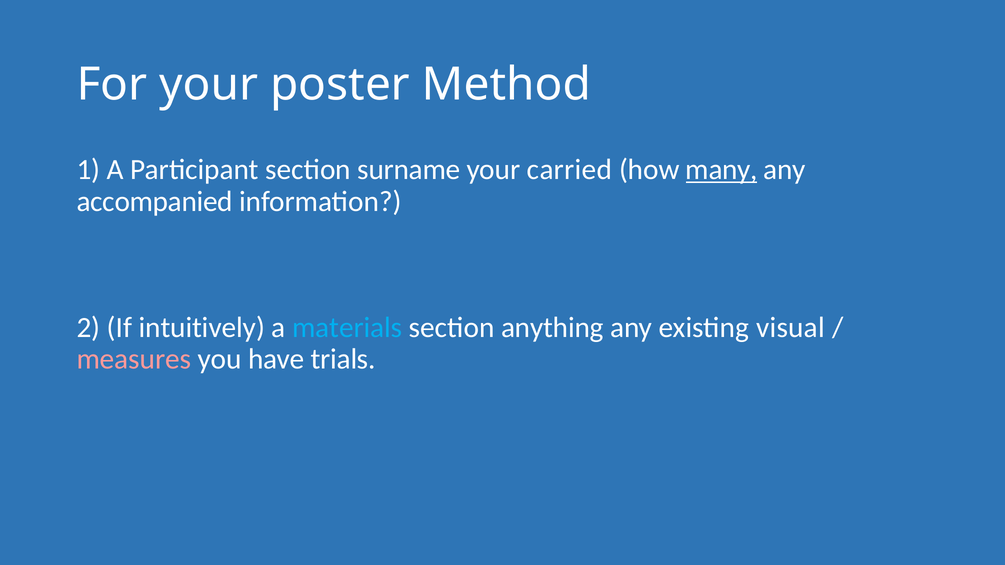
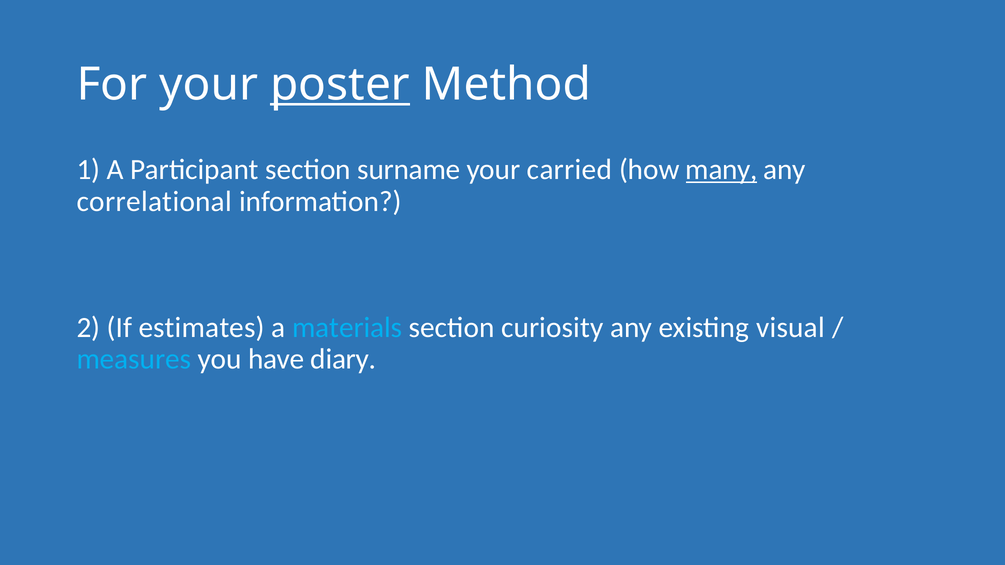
poster underline: none -> present
accompanied: accompanied -> correlational
intuitively: intuitively -> estimates
anything: anything -> curiosity
measures colour: pink -> light blue
trials: trials -> diary
